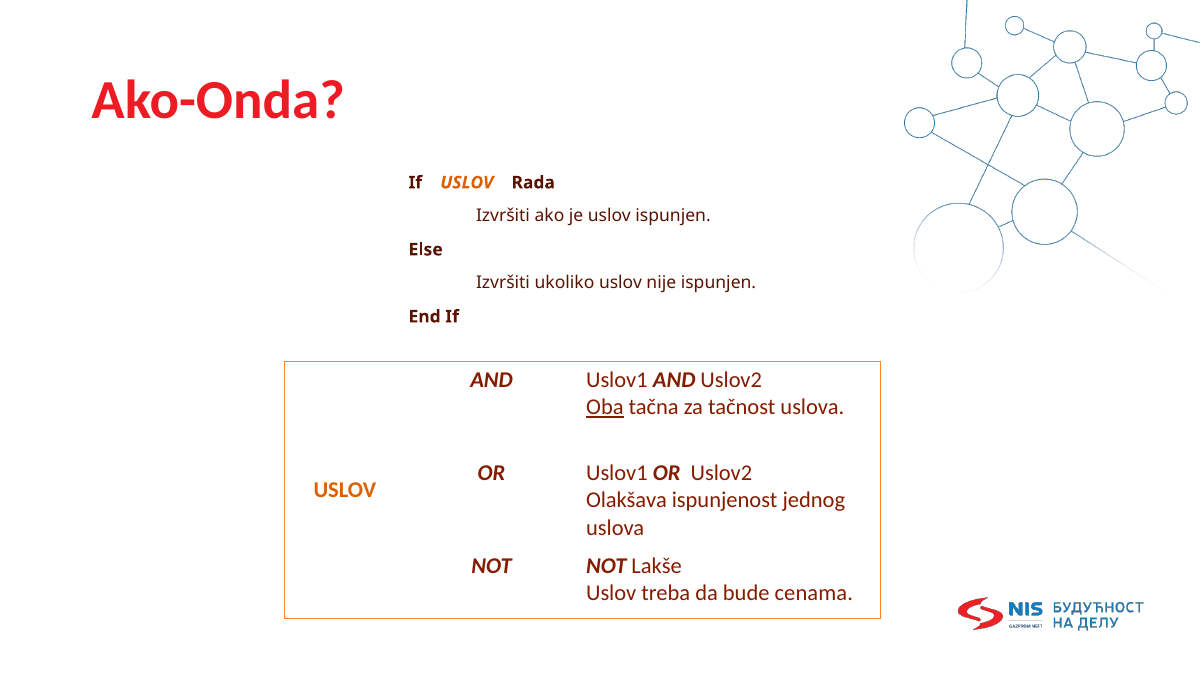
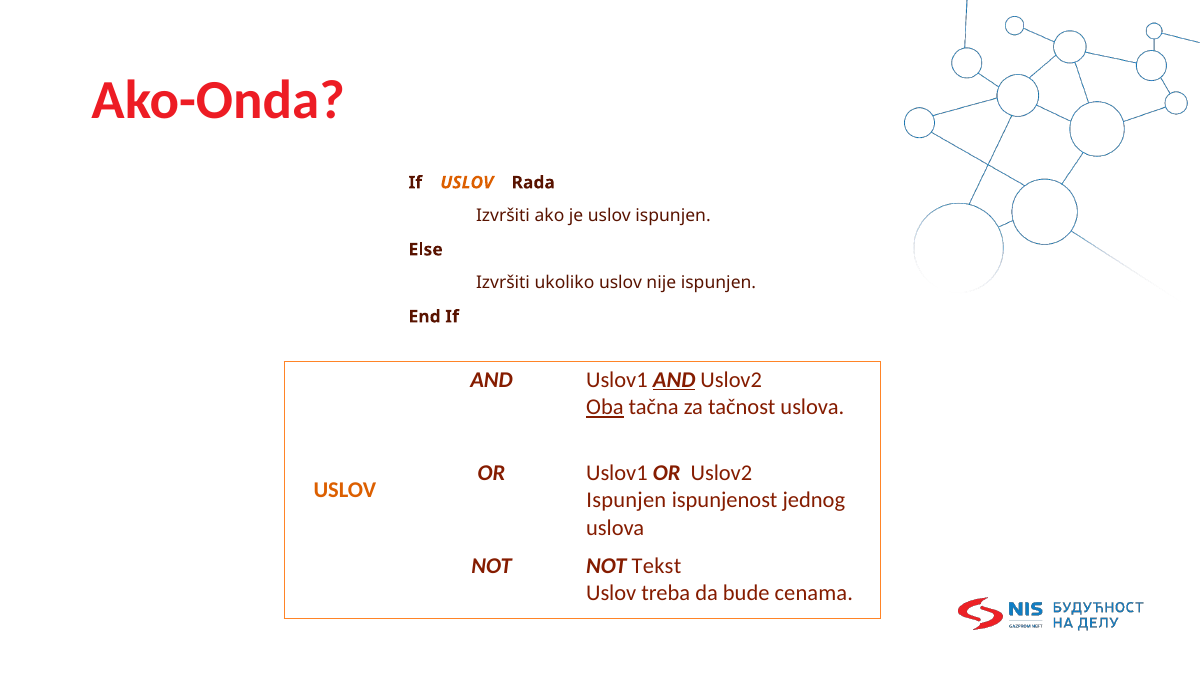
AND at (674, 380) underline: none -> present
Olakšava at (626, 500): Olakšava -> Ispunjen
Lakše: Lakše -> Tekst
